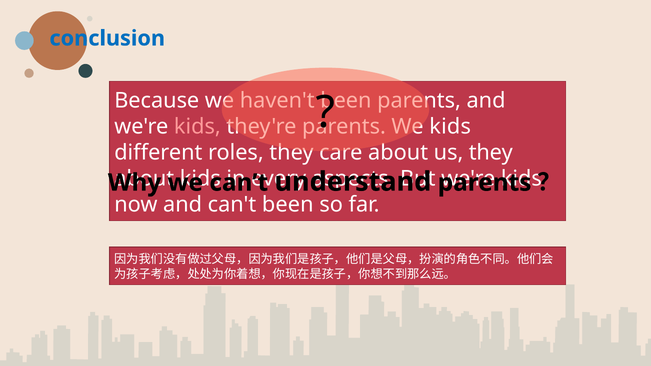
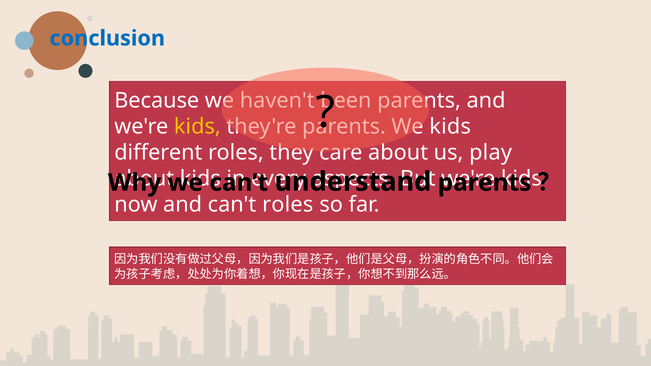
kids at (197, 127) colour: pink -> yellow
us they: they -> play
can't been: been -> roles
